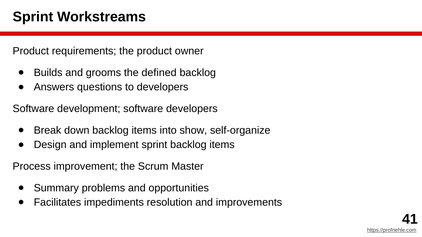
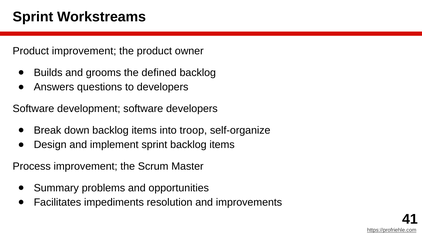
Product requirements: requirements -> improvement
show: show -> troop
